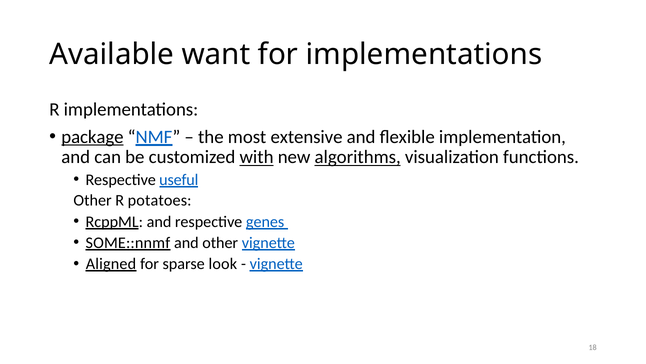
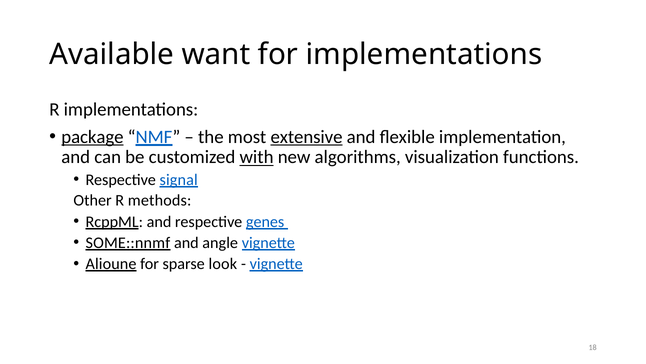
extensive underline: none -> present
algorithms underline: present -> none
useful: useful -> signal
potatoes: potatoes -> methods
and other: other -> angle
Aligned: Aligned -> Alioune
